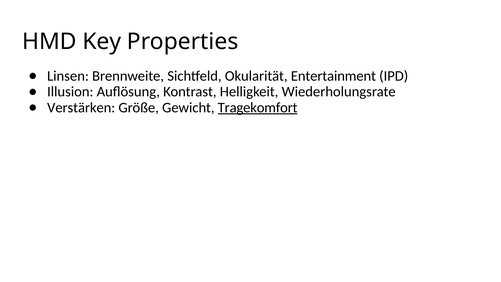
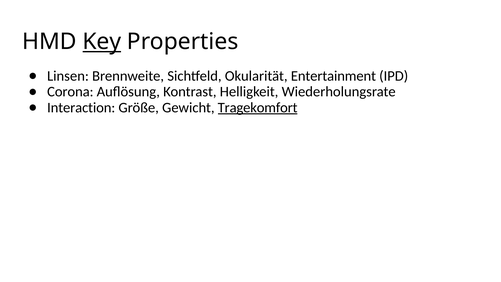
Key underline: none -> present
Illusion: Illusion -> Corona
Verstärken: Verstärken -> Interaction
